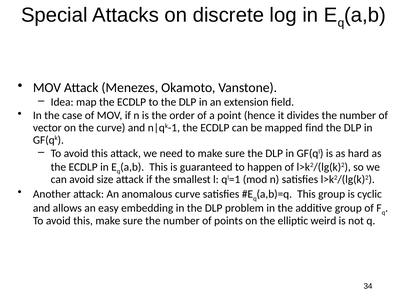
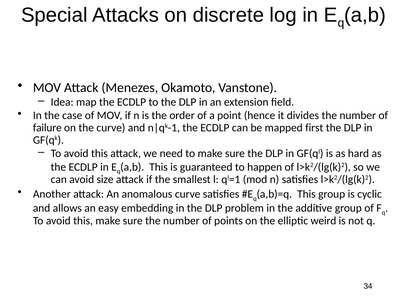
vector: vector -> failure
find: find -> first
